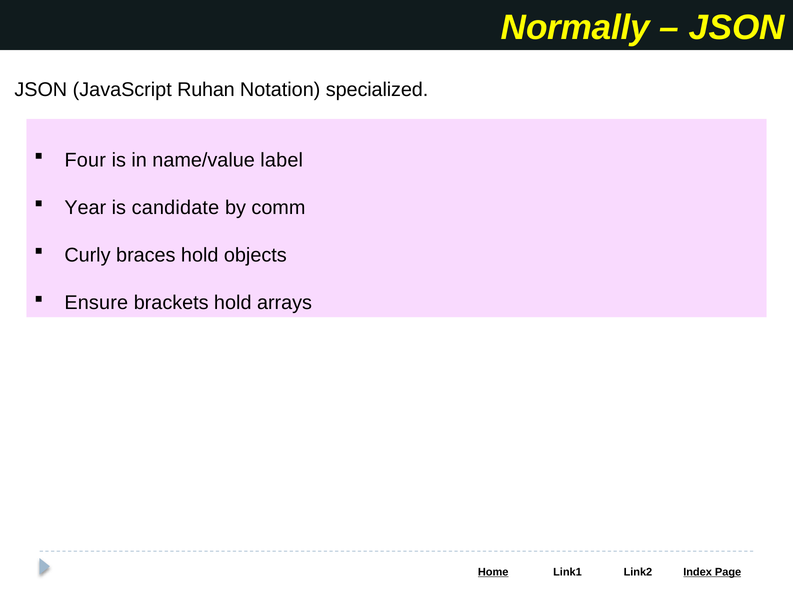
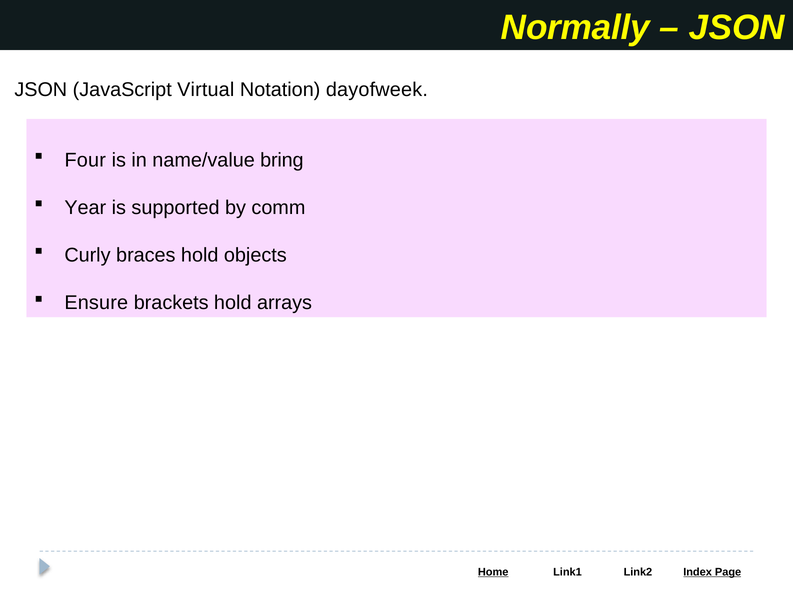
Ruhan: Ruhan -> Virtual
specialized: specialized -> dayofweek
label: label -> bring
candidate: candidate -> supported
